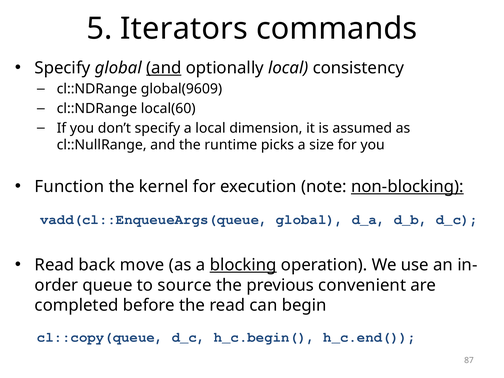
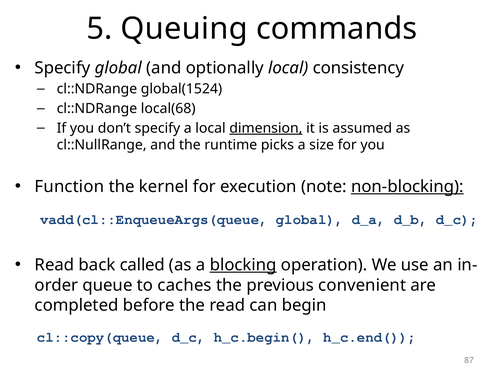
Iterators: Iterators -> Queuing
and at (164, 68) underline: present -> none
global(9609: global(9609 -> global(1524
local(60: local(60 -> local(68
dimension underline: none -> present
move: move -> called
source: source -> caches
